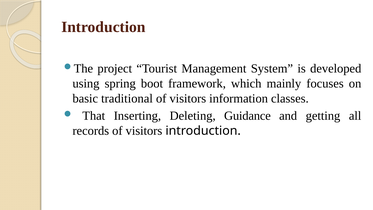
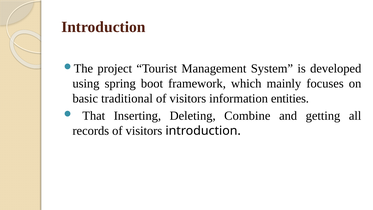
classes: classes -> entities
Guidance: Guidance -> Combine
